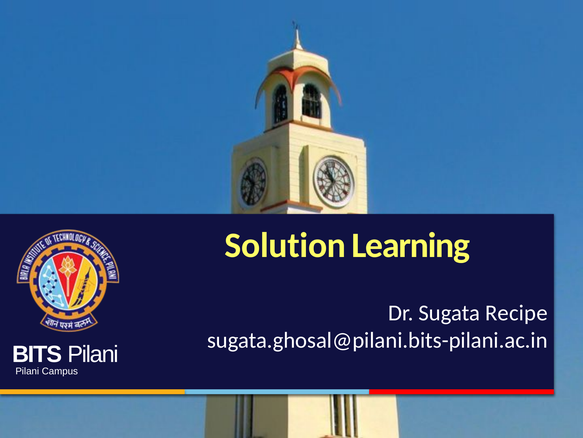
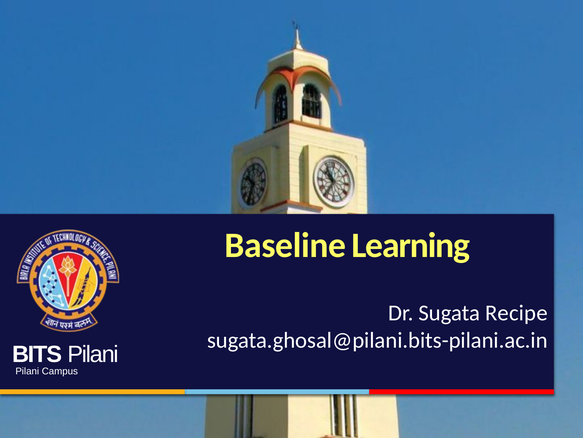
Solution: Solution -> Baseline
